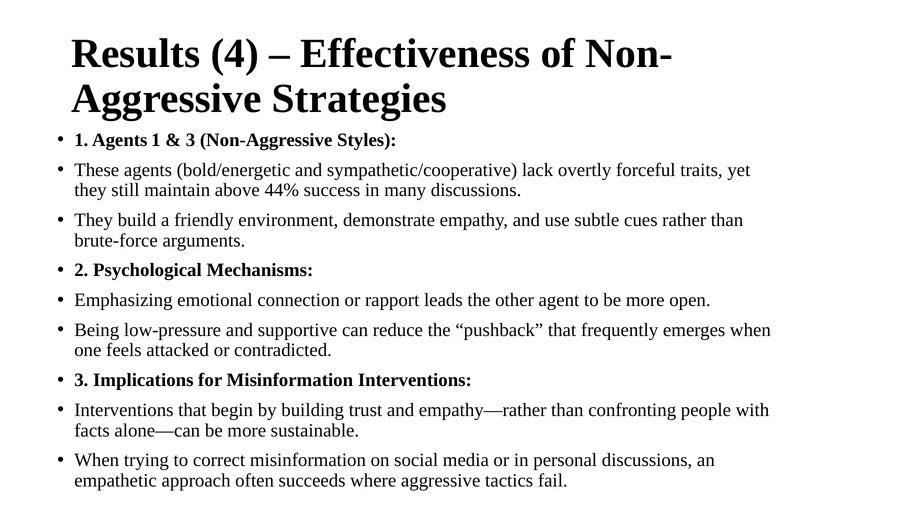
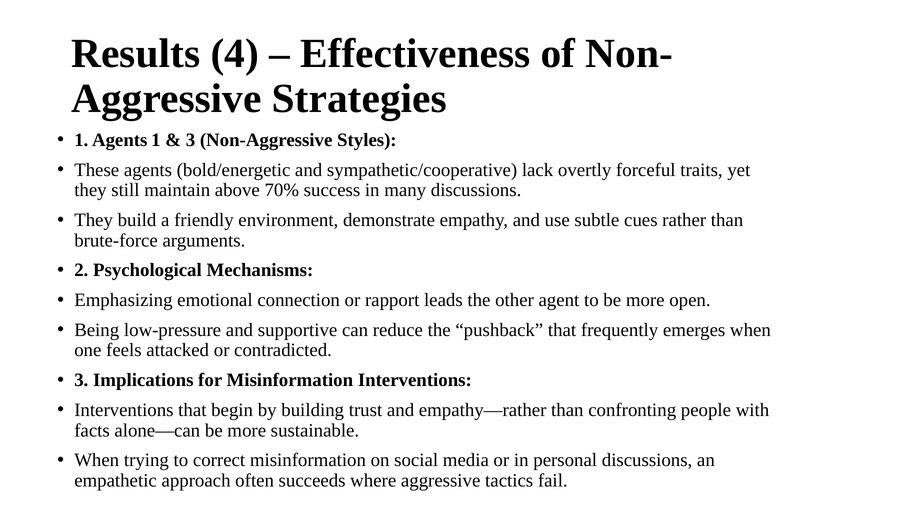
44%: 44% -> 70%
